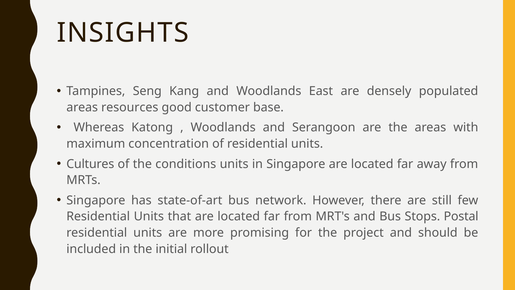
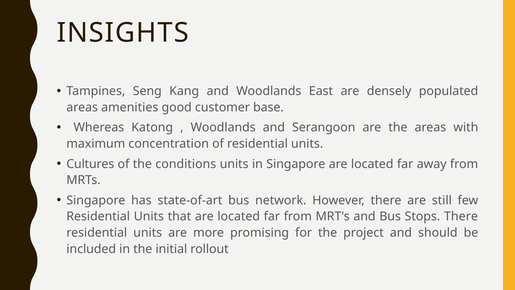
resources: resources -> amenities
Stops Postal: Postal -> There
